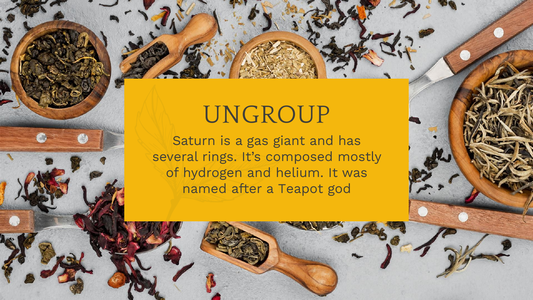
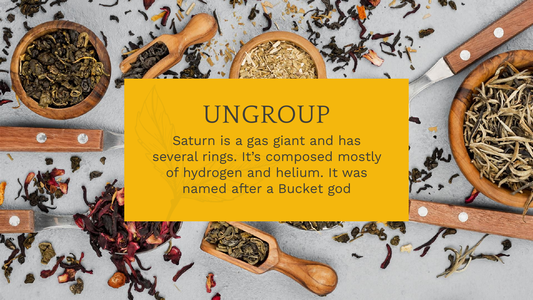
Teapot: Teapot -> Bucket
